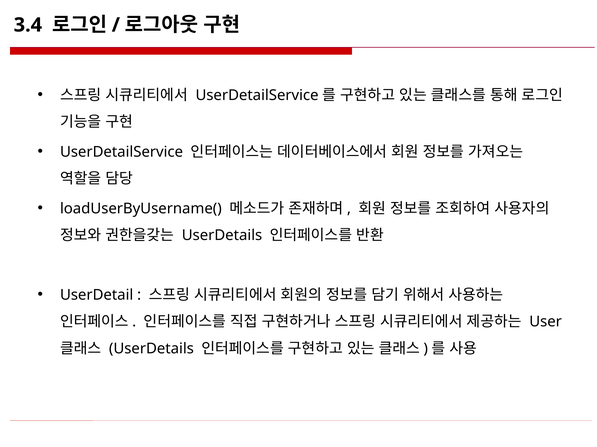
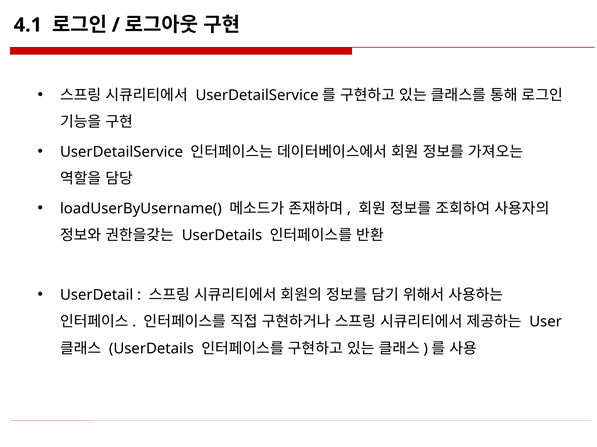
3.4: 3.4 -> 4.1
